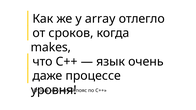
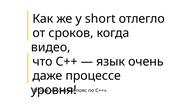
array: array -> short
makes: makes -> видео
